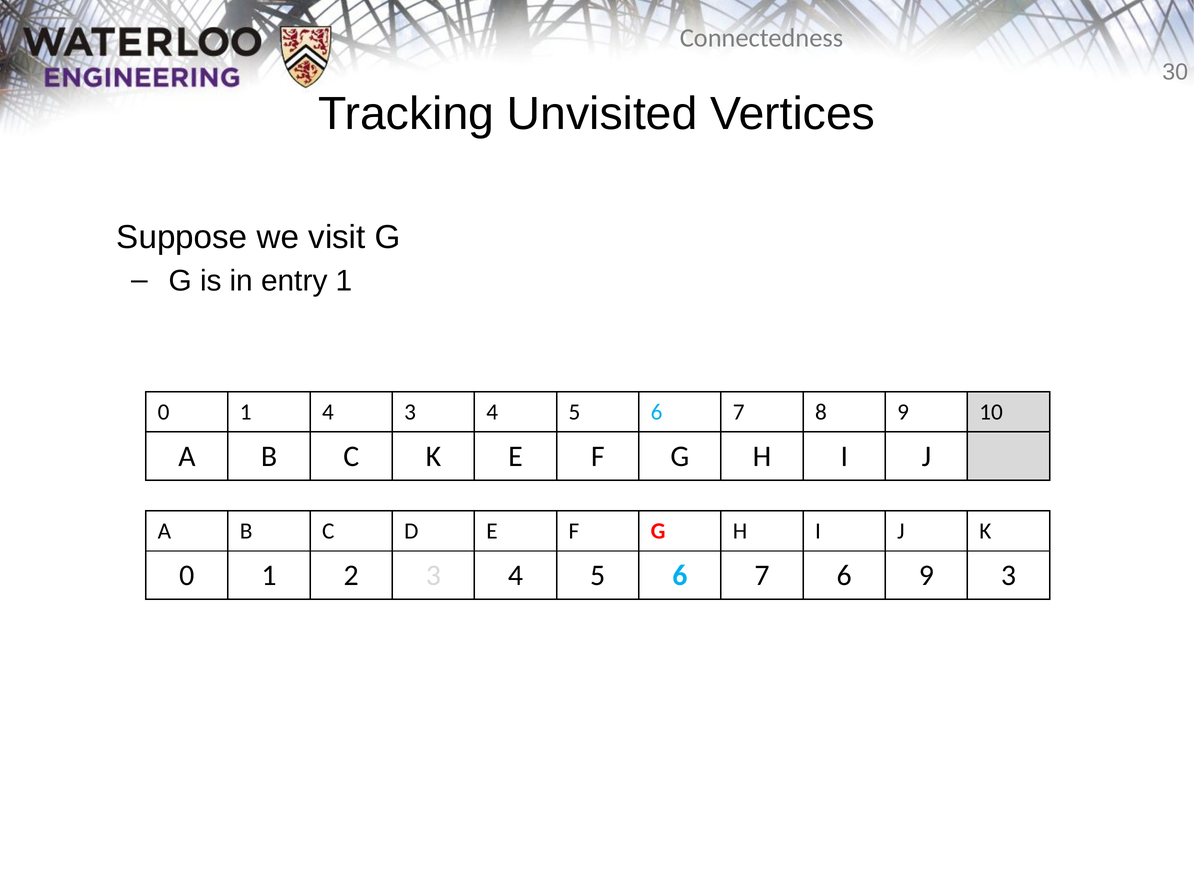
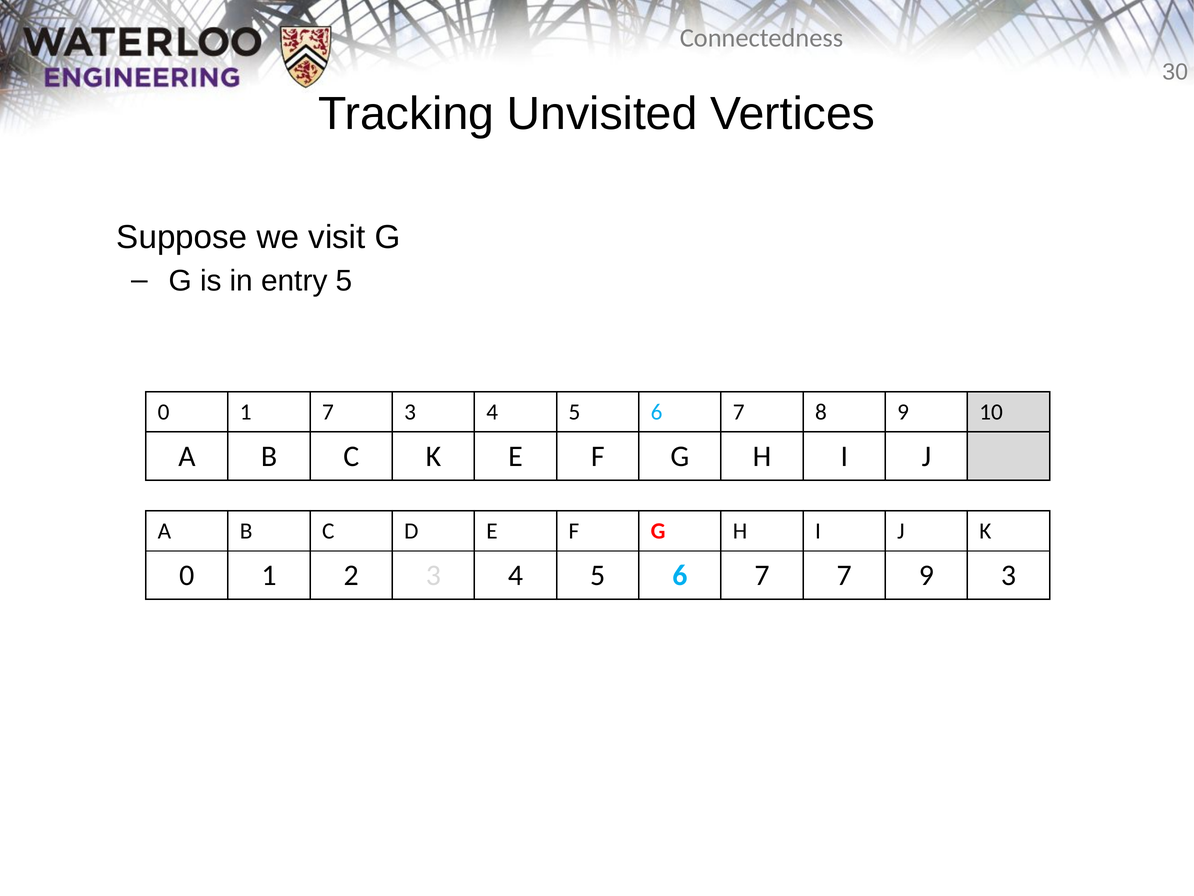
entry 1: 1 -> 5
1 4: 4 -> 7
7 6: 6 -> 7
